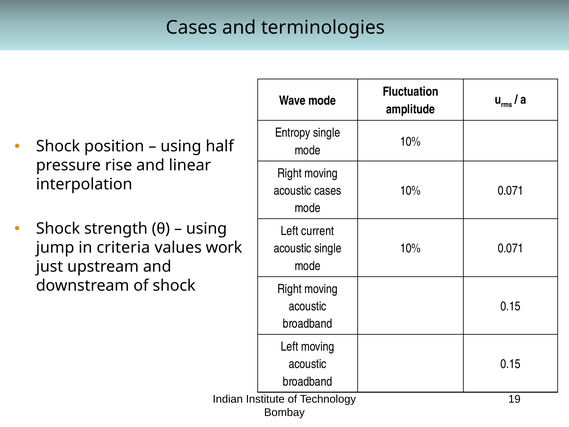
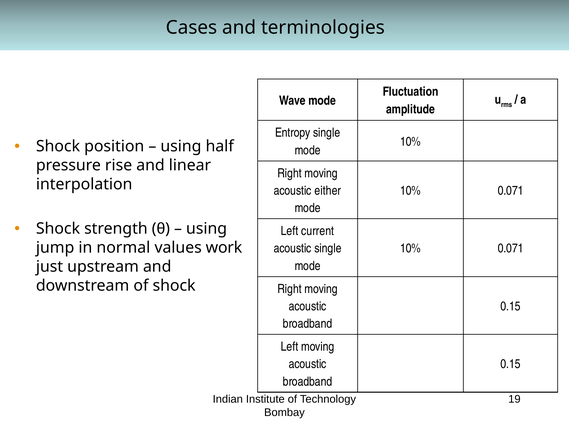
acoustic cases: cases -> either
criteria: criteria -> normal
